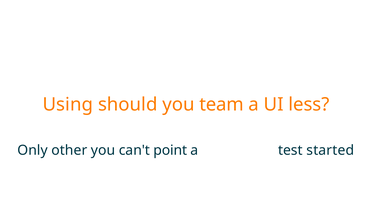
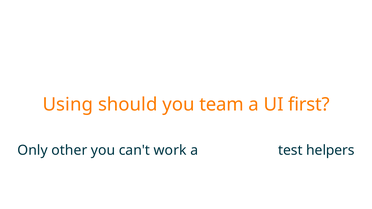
less: less -> first
point: point -> work
started: started -> helpers
